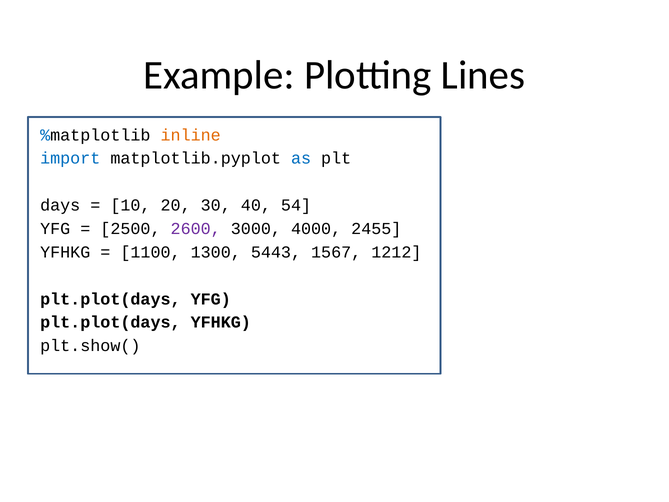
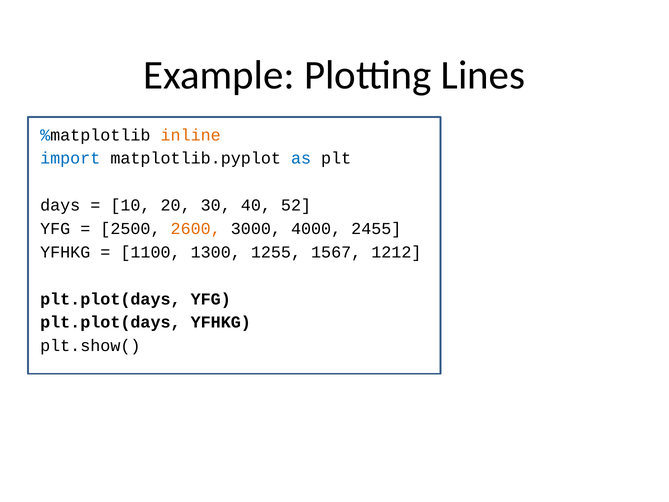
54: 54 -> 52
2600 colour: purple -> orange
5443: 5443 -> 1255
